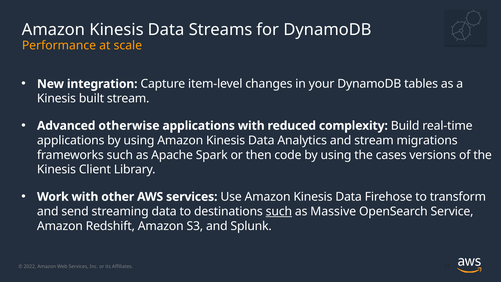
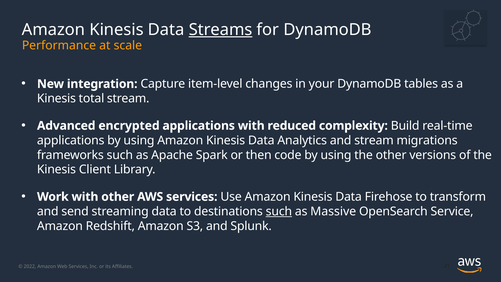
Streams underline: none -> present
built: built -> total
otherwise: otherwise -> encrypted
the cases: cases -> other
